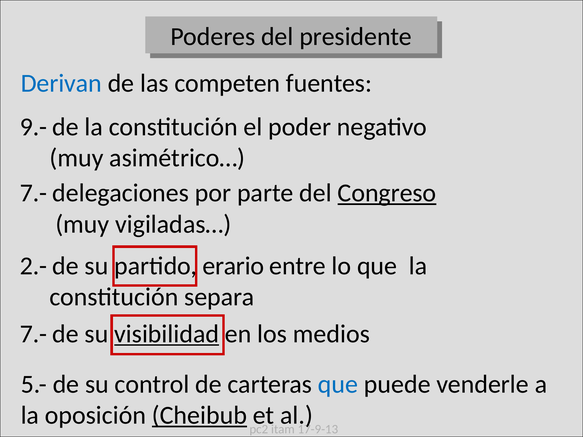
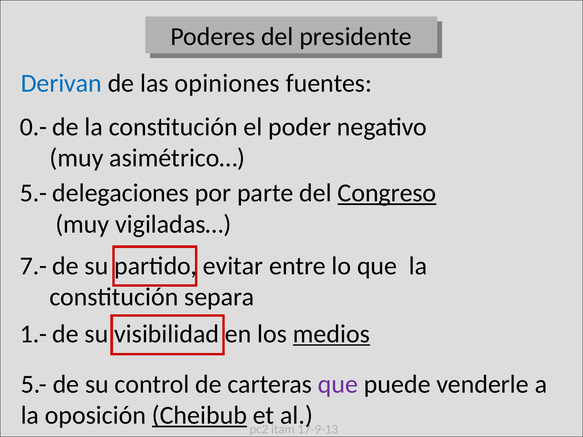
competen: competen -> opiniones
9.-: 9.- -> 0.-
7.- at (33, 193): 7.- -> 5.-
2.-: 2.- -> 7.-
erario: erario -> evitar
7.- at (33, 334): 7.- -> 1.-
visibilidad underline: present -> none
medios underline: none -> present
que at (338, 385) colour: blue -> purple
